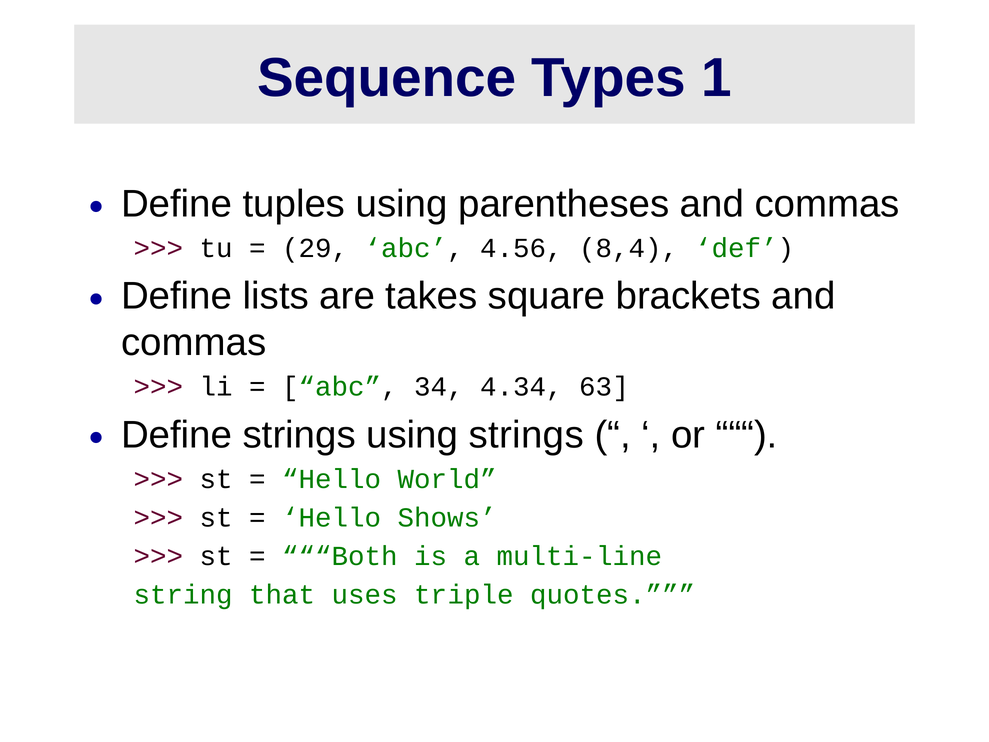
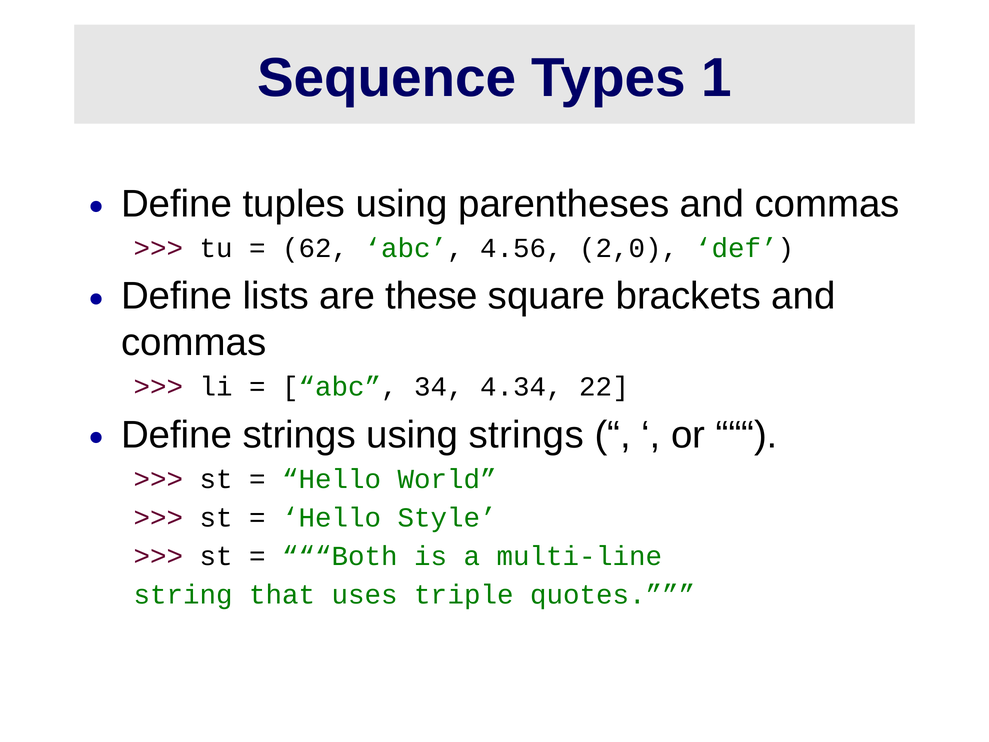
29: 29 -> 62
8,4: 8,4 -> 2,0
takes: takes -> these
63: 63 -> 22
Shows: Shows -> Style
